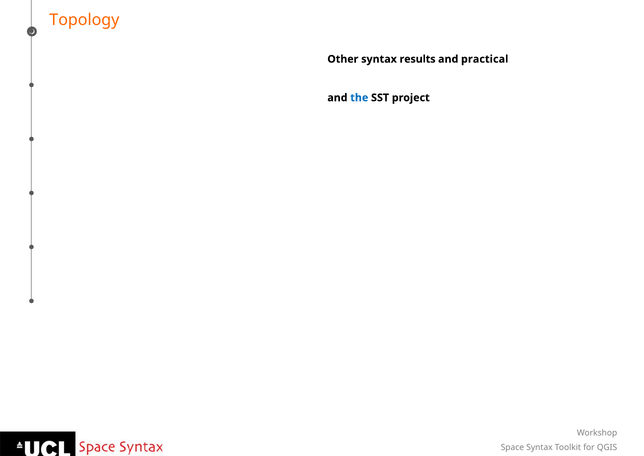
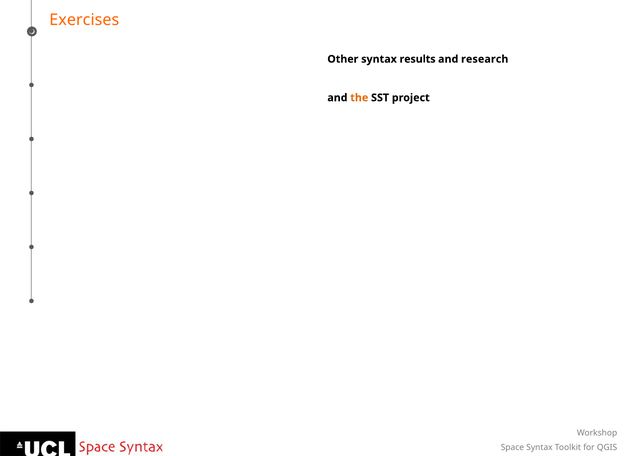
Topology: Topology -> Exercises
practical: practical -> research
the colour: blue -> orange
